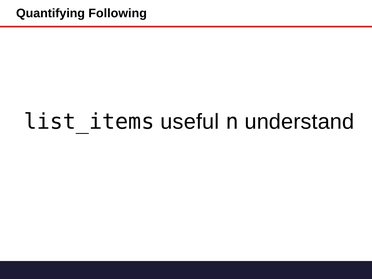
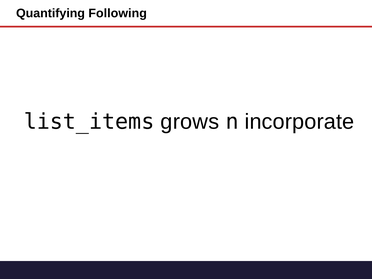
useful: useful -> grows
understand: understand -> incorporate
